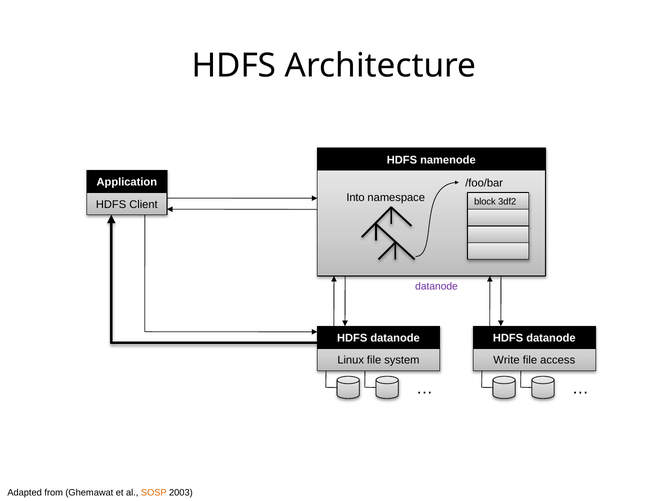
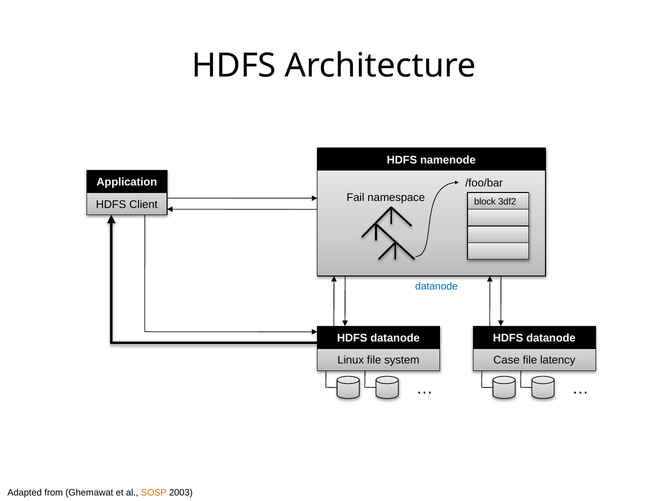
Into: Into -> Fail
datanode at (436, 286) colour: purple -> blue
Write: Write -> Case
access: access -> latency
